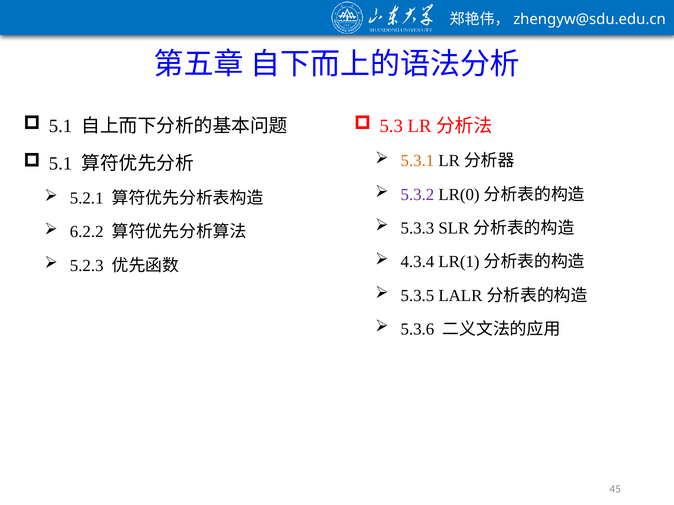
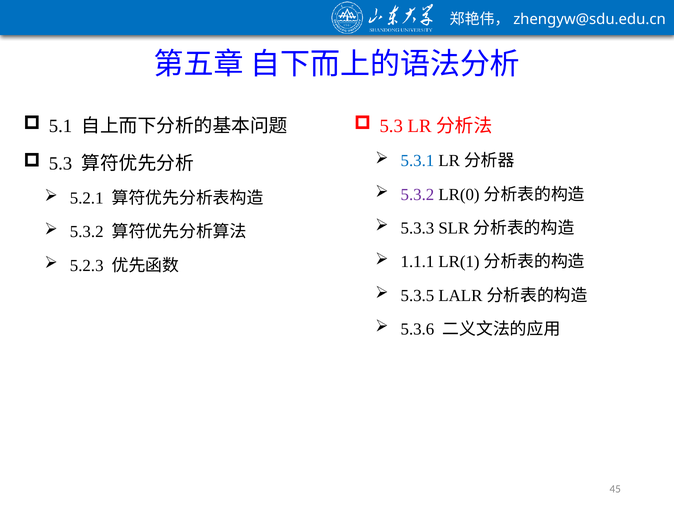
5.3.1 colour: orange -> blue
5.1 at (61, 164): 5.1 -> 5.3
6.2.2 at (87, 232): 6.2.2 -> 5.3.2
4.3.4: 4.3.4 -> 1.1.1
